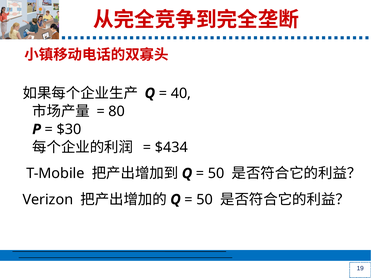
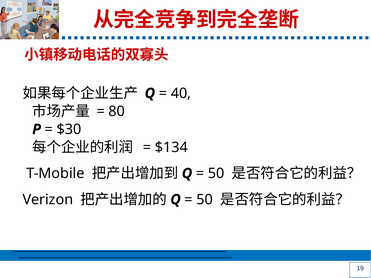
$434: $434 -> $134
